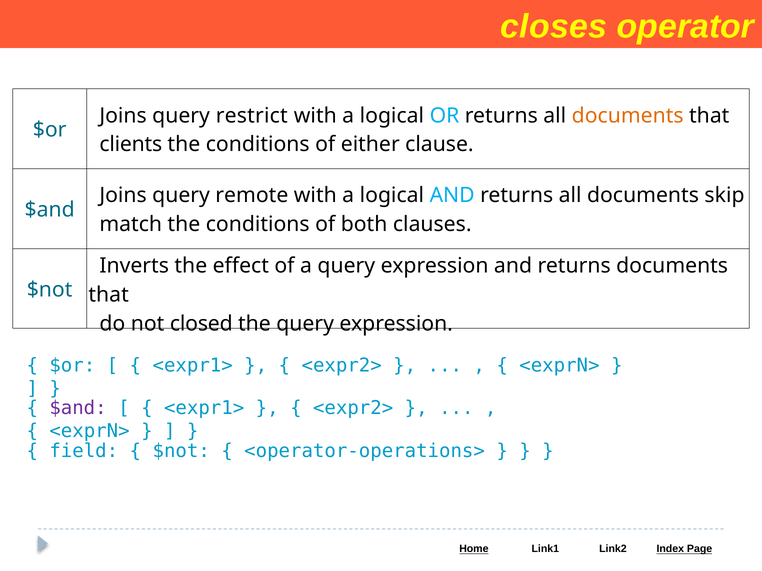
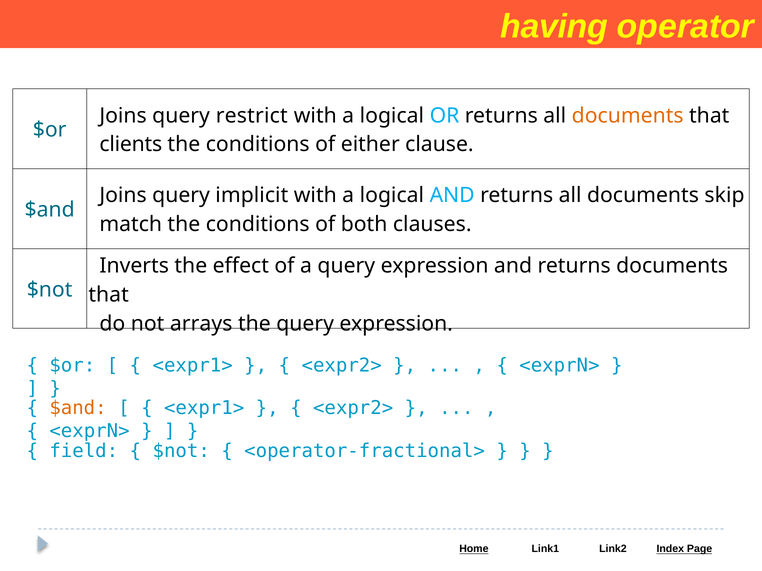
closes: closes -> having
remote: remote -> implicit
closed: closed -> arrays
$and at (78, 408) colour: purple -> orange
<operator-operations>: <operator-operations> -> <operator-fractional>
